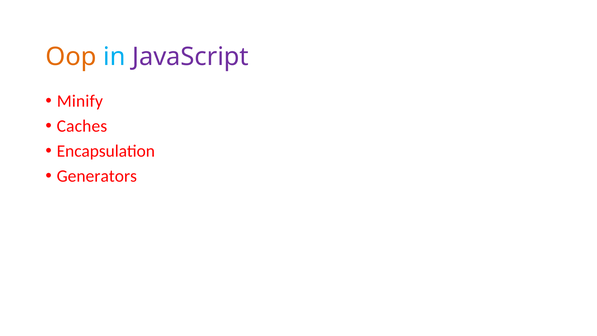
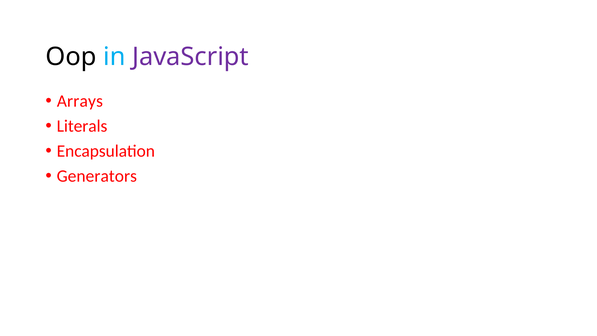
Oop colour: orange -> black
Minify: Minify -> Arrays
Caches: Caches -> Literals
